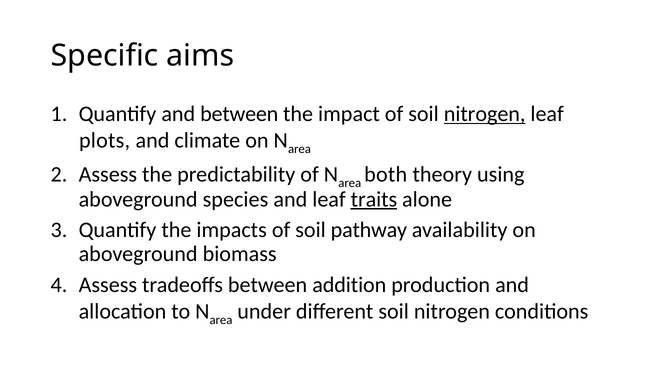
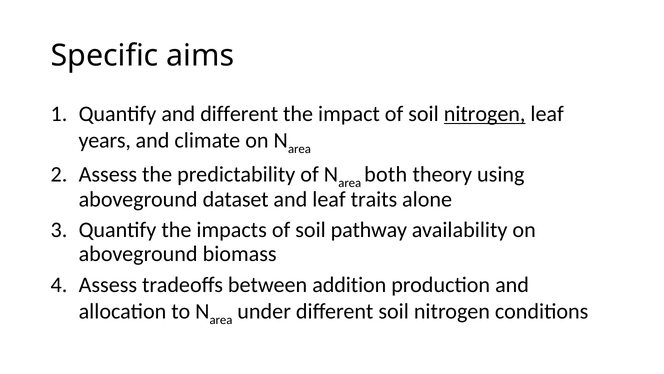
and between: between -> different
plots: plots -> years
species: species -> dataset
traits underline: present -> none
